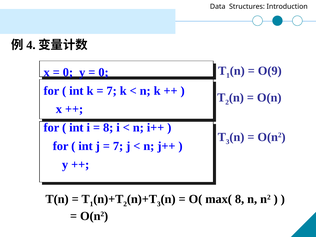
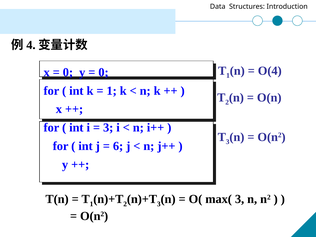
O(9: O(9 -> O(4
7 at (112, 91): 7 -> 1
8 at (108, 128): 8 -> 3
7 at (118, 146): 7 -> 6
max( 8: 8 -> 3
